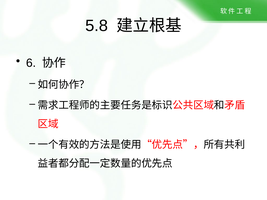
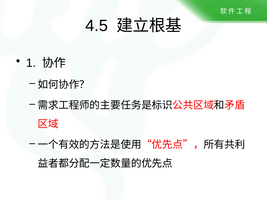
5.8: 5.8 -> 4.5
6: 6 -> 1
